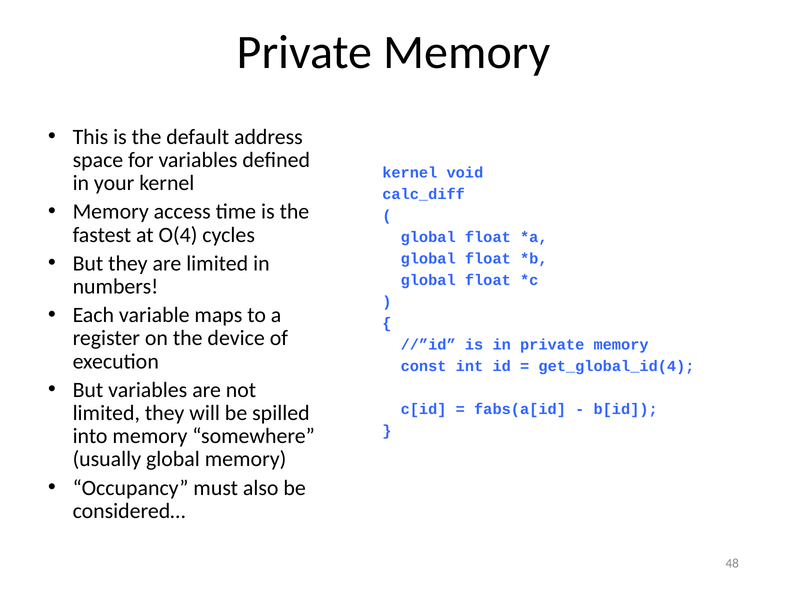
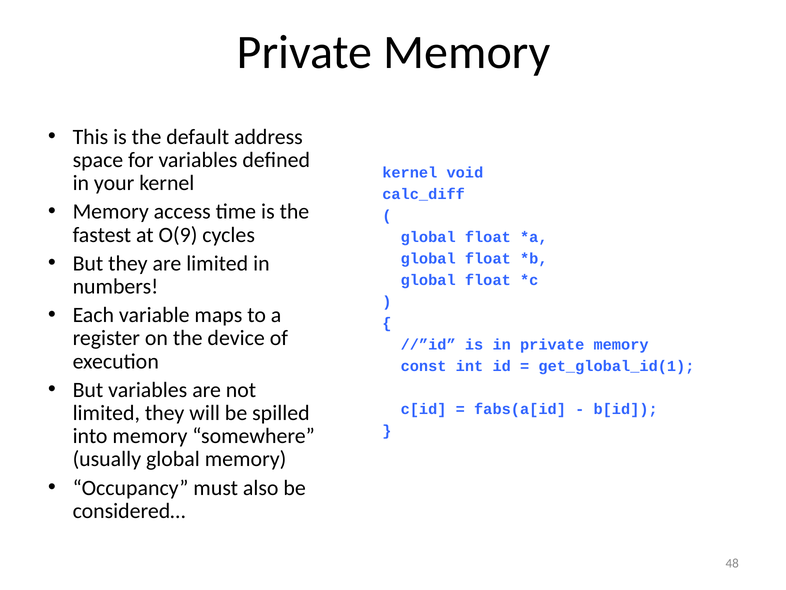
O(4: O(4 -> O(9
get_global_id(4: get_global_id(4 -> get_global_id(1
